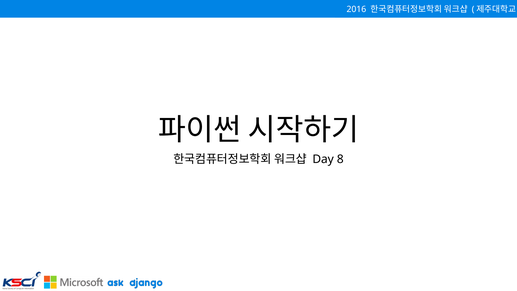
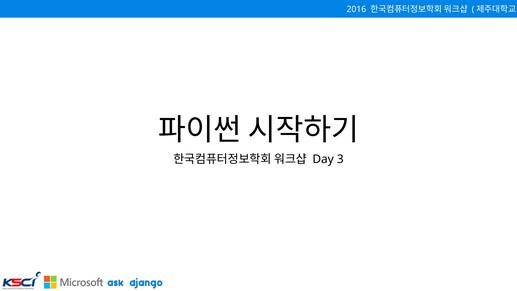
8: 8 -> 3
